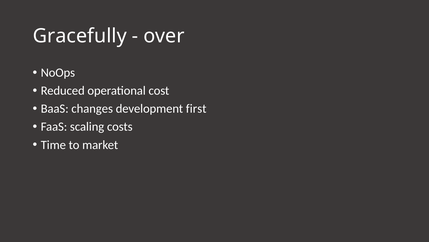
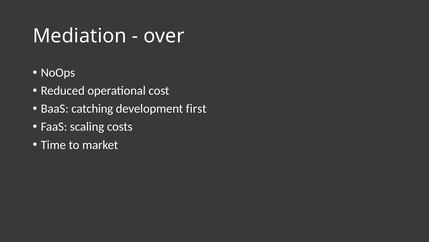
Gracefully: Gracefully -> Mediation
changes: changes -> catching
